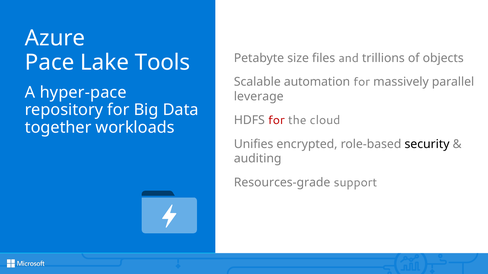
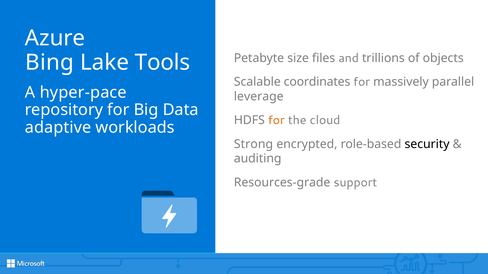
Pace: Pace -> Bing
automation: automation -> coordinates
for at (276, 120) colour: red -> orange
together: together -> adaptive
Unifies: Unifies -> Strong
